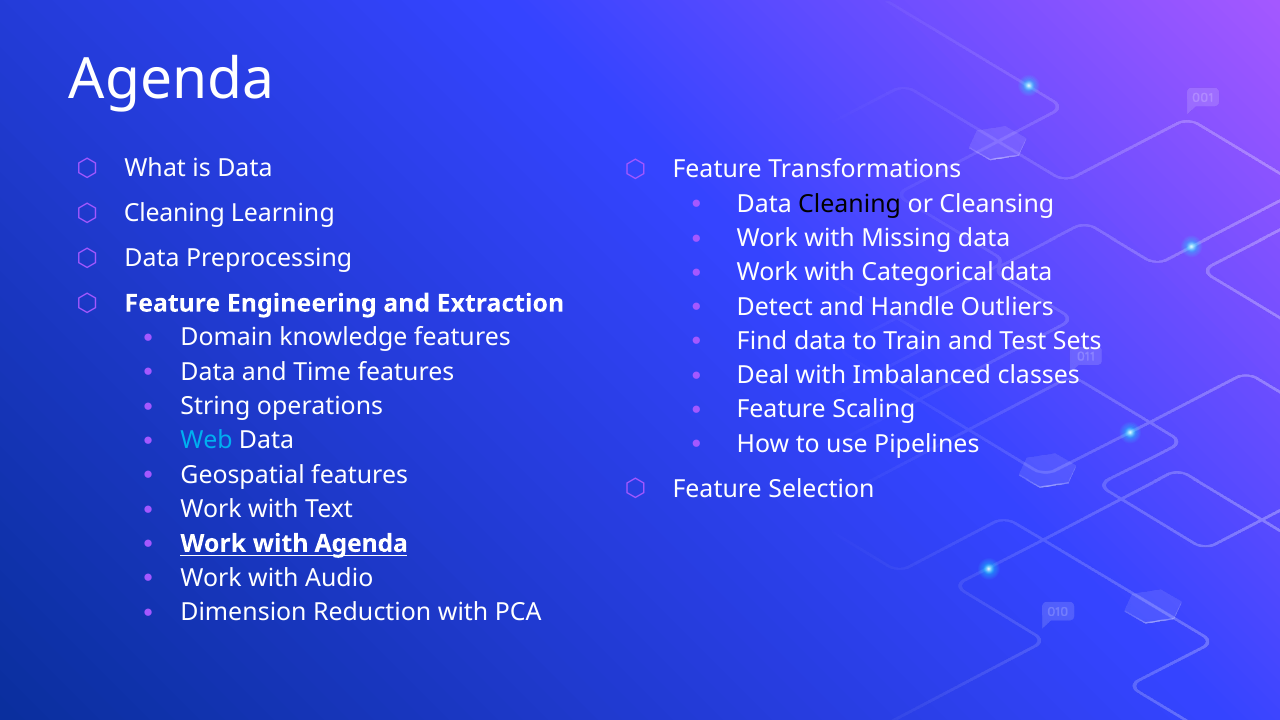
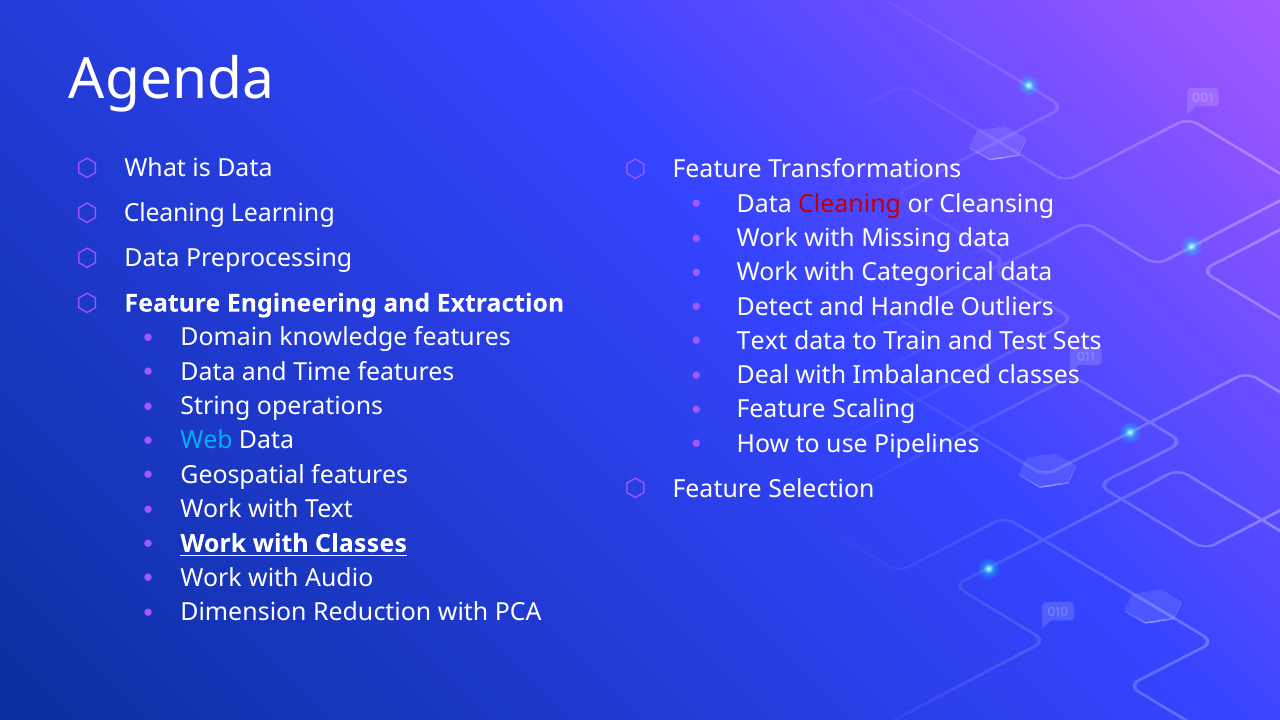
Cleaning at (850, 204) colour: black -> red
Find at (762, 341): Find -> Text
with Agenda: Agenda -> Classes
